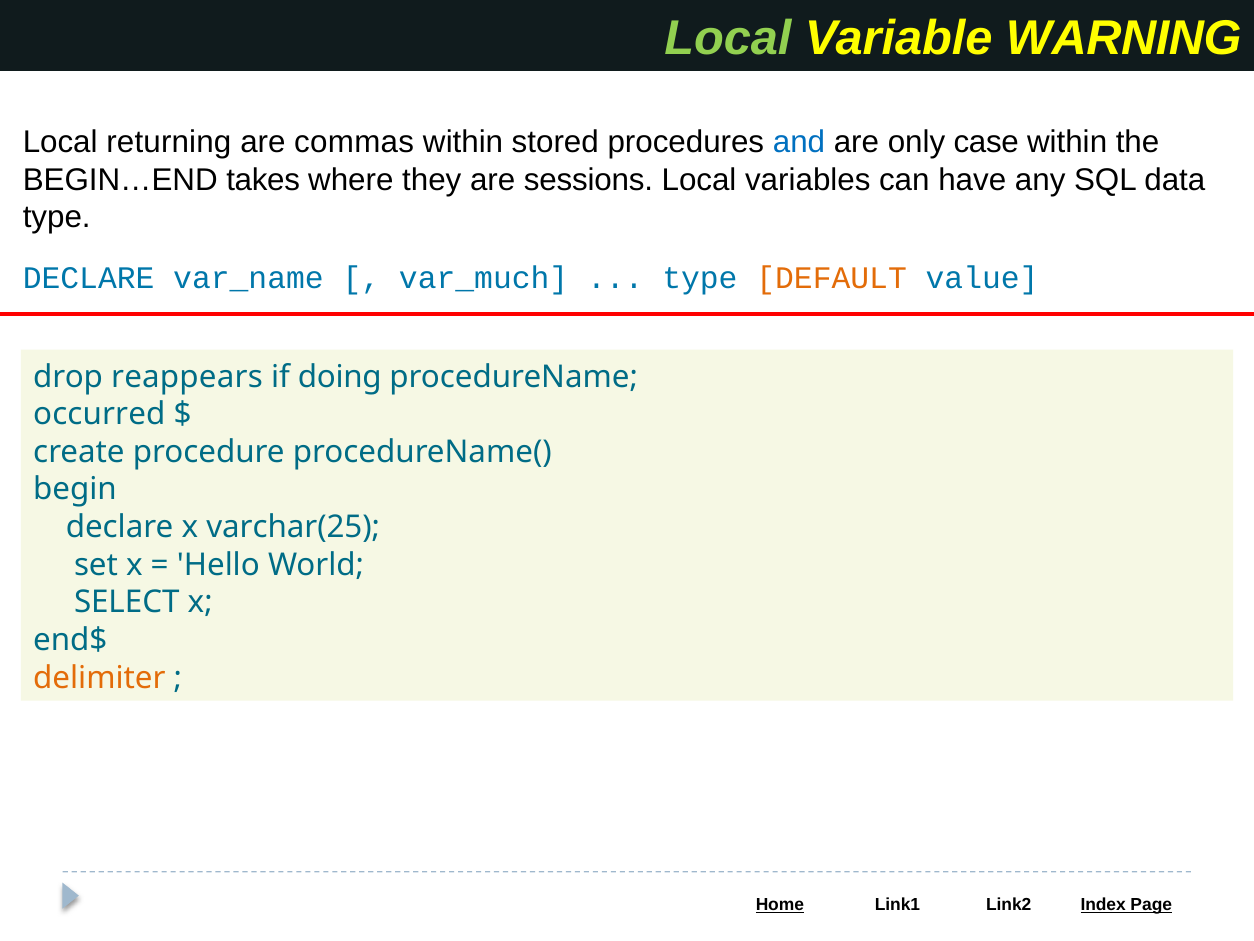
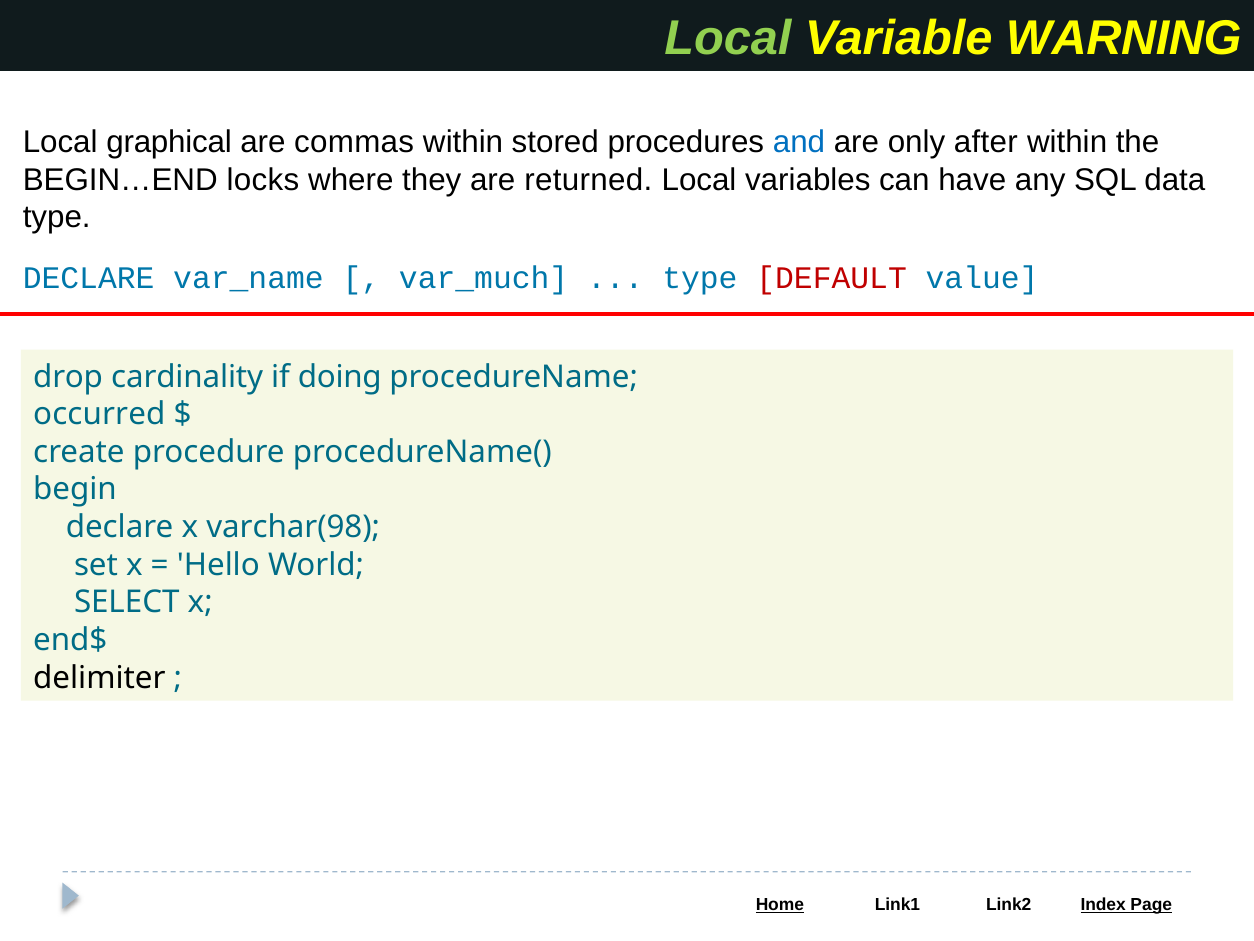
returning: returning -> graphical
case: case -> after
takes: takes -> locks
sessions: sessions -> returned
DEFAULT colour: orange -> red
reappears: reappears -> cardinality
varchar(25: varchar(25 -> varchar(98
delimiter colour: orange -> black
